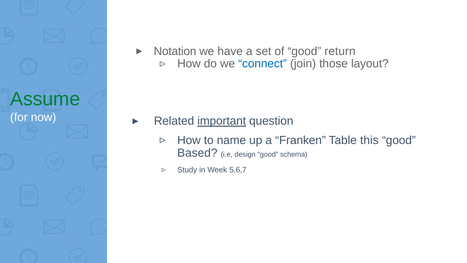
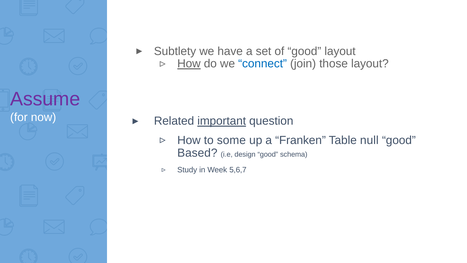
Notation: Notation -> Subtlety
good return: return -> layout
How at (189, 64) underline: none -> present
Assume colour: green -> purple
name: name -> some
this: this -> null
